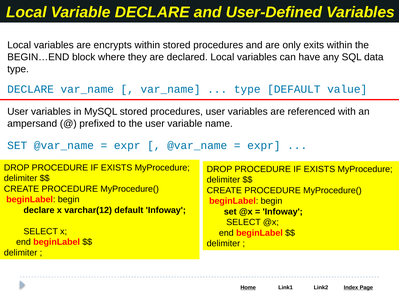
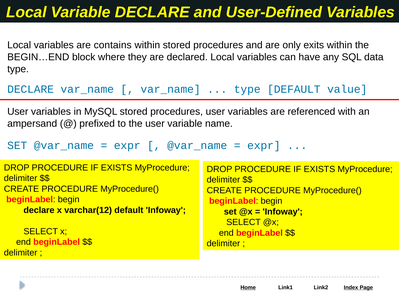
encrypts: encrypts -> contains
